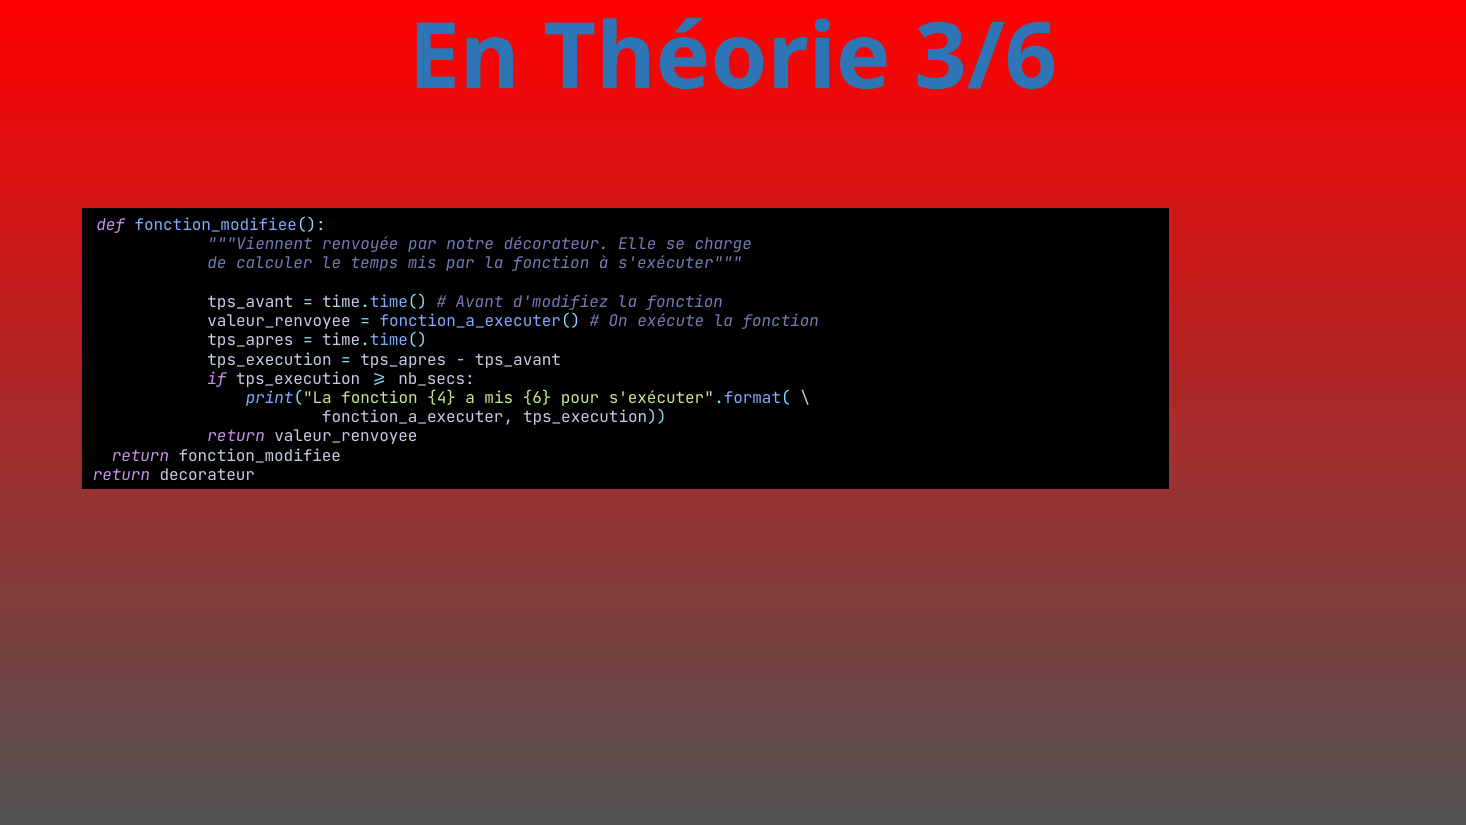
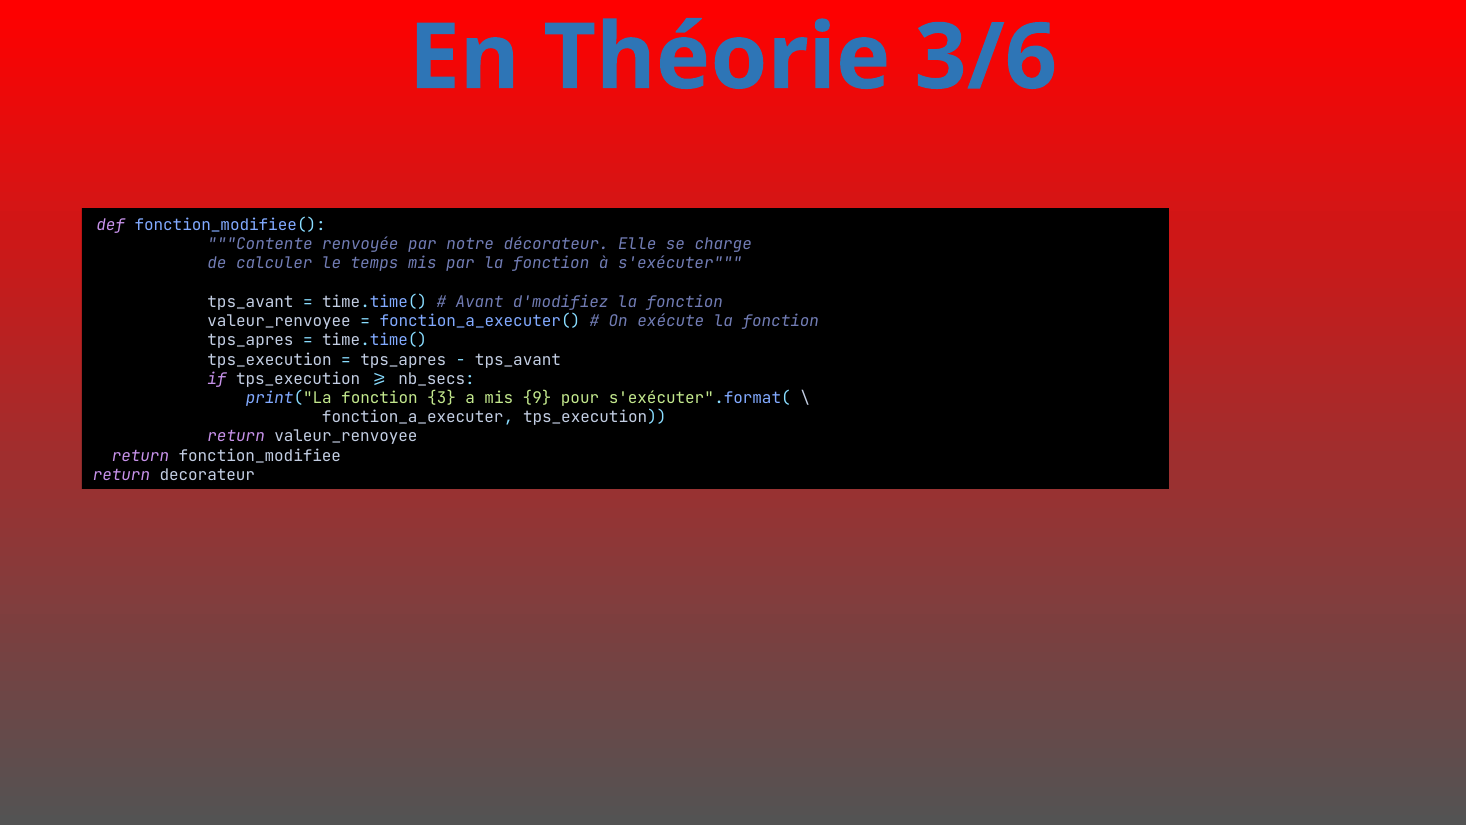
Viennent: Viennent -> Contente
4: 4 -> 3
6: 6 -> 9
